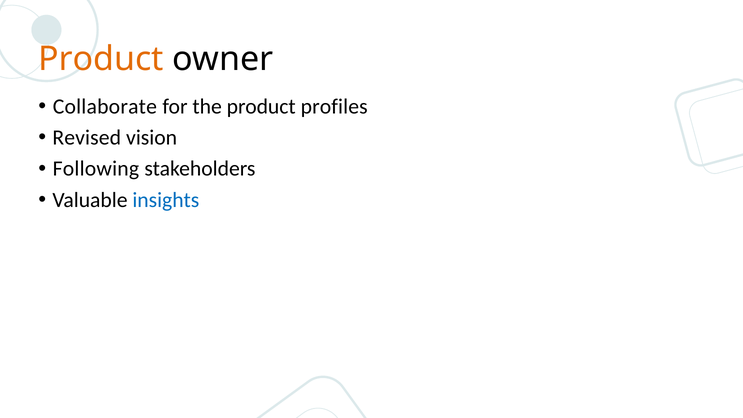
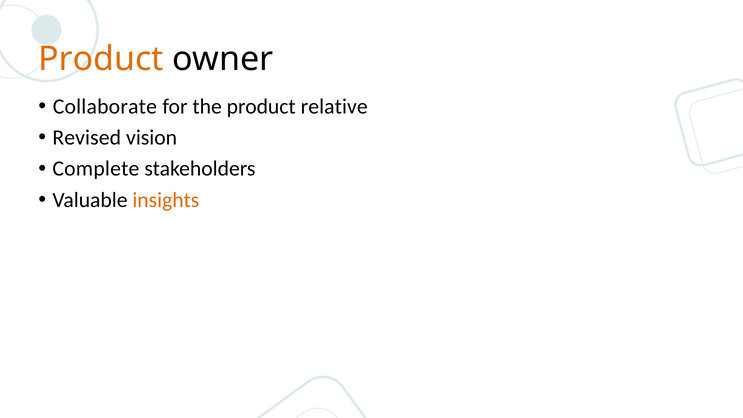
profiles: profiles -> relative
Following: Following -> Complete
insights colour: blue -> orange
